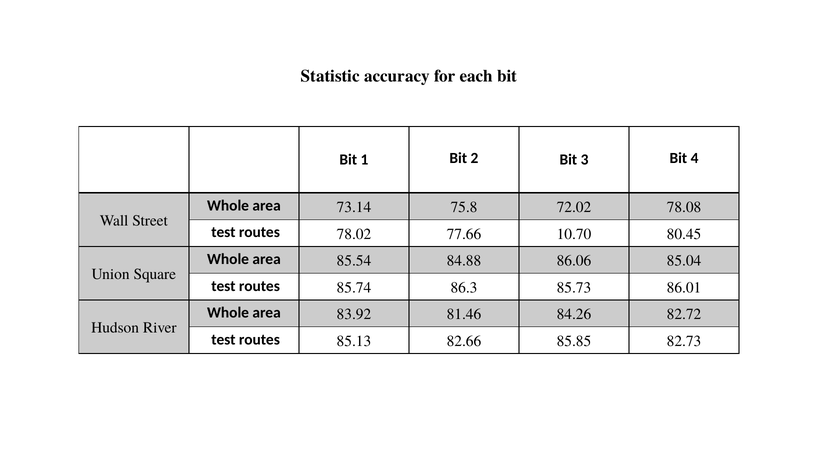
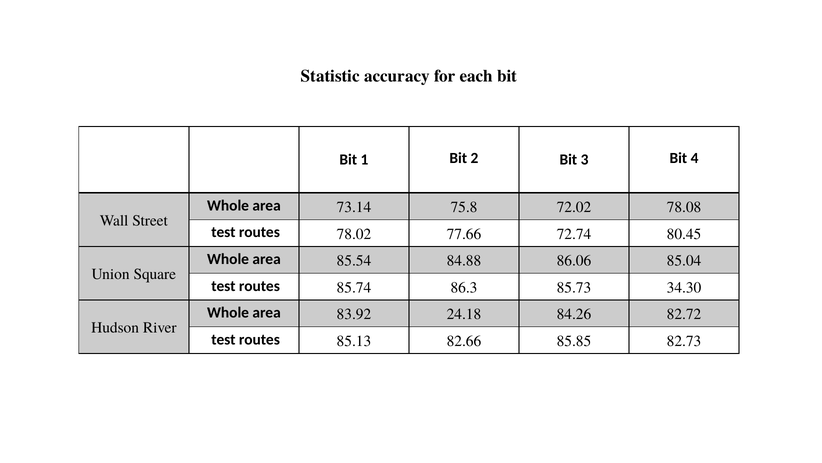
10.70: 10.70 -> 72.74
86.01: 86.01 -> 34.30
81.46: 81.46 -> 24.18
